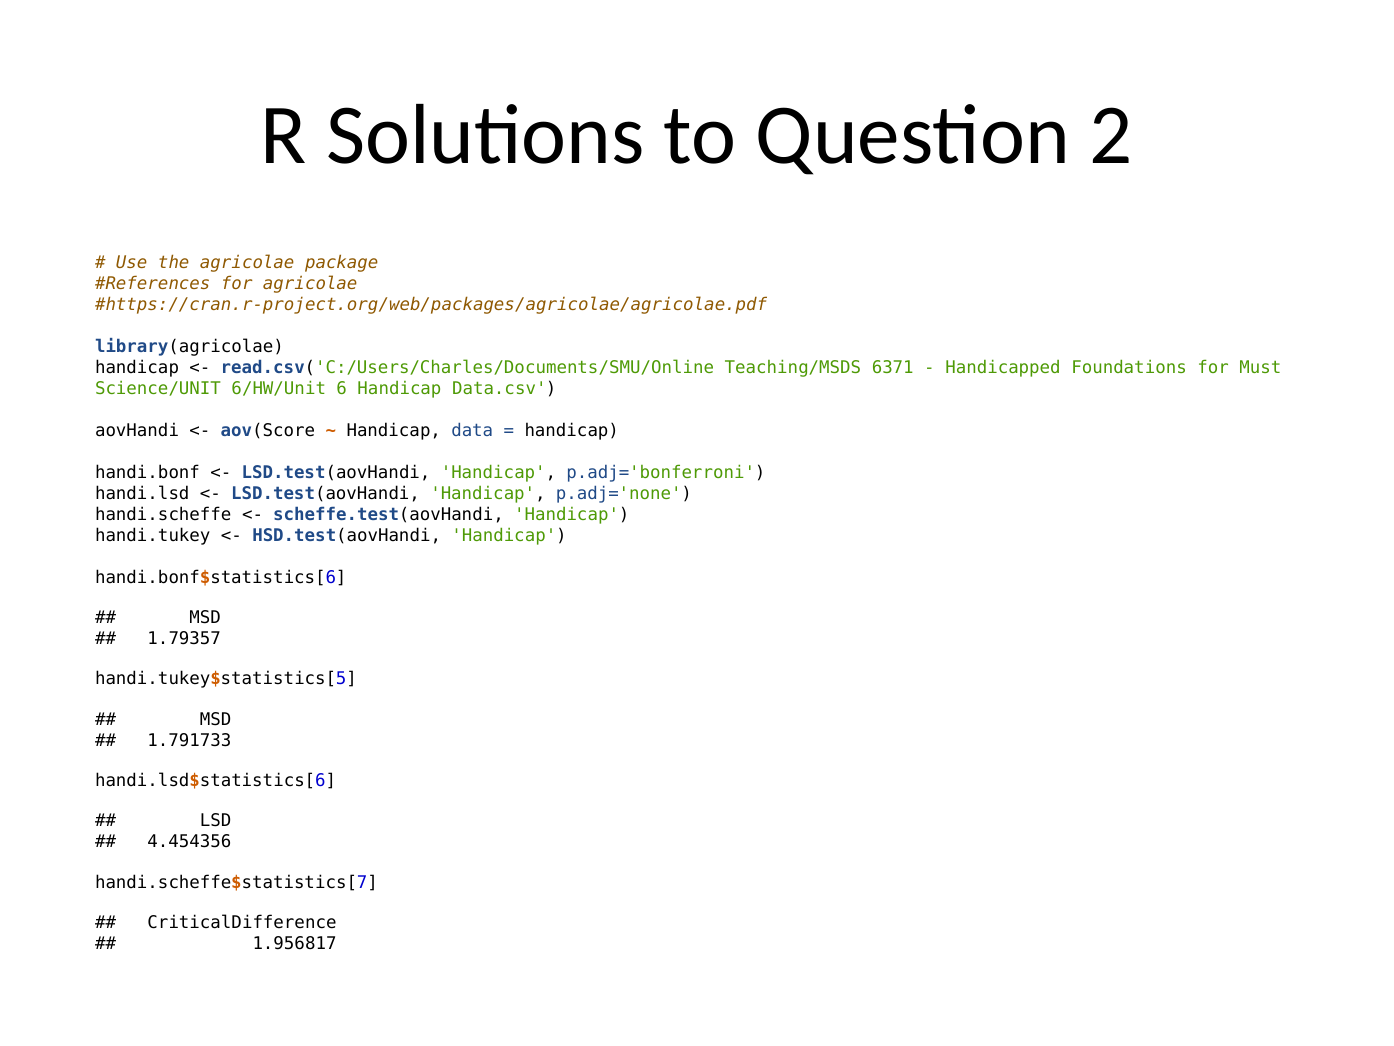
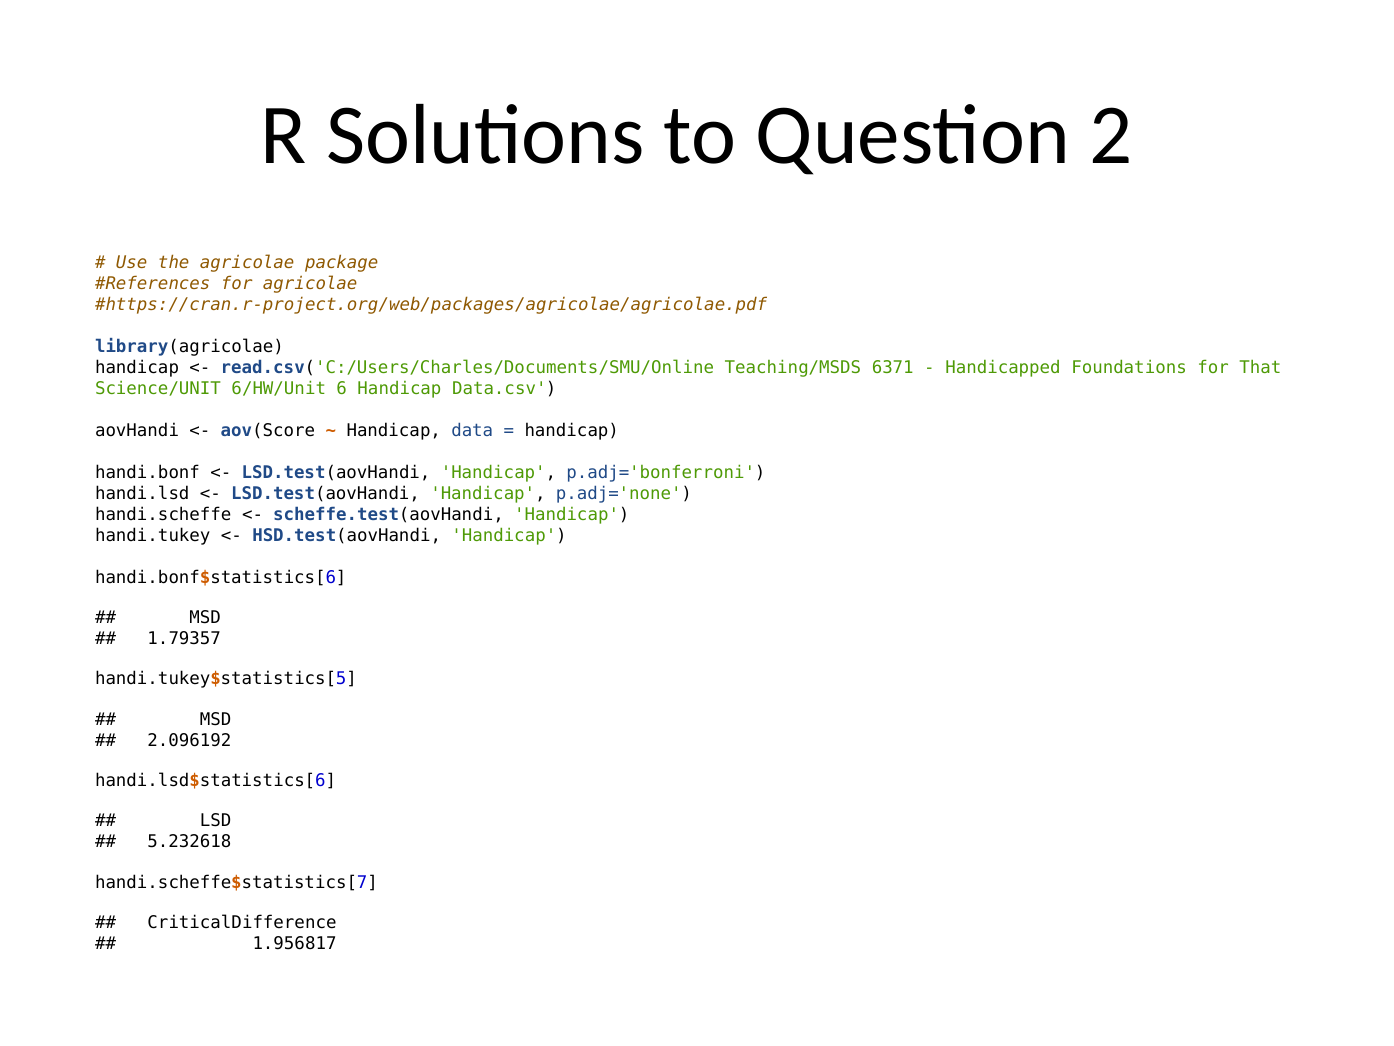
Must: Must -> That
1.791733: 1.791733 -> 2.096192
4.454356: 4.454356 -> 5.232618
